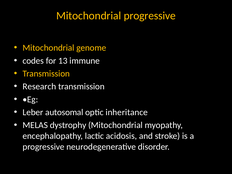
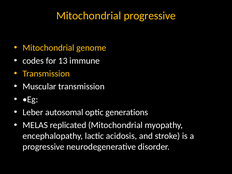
Research: Research -> Muscular
inheritance: inheritance -> generations
dystrophy: dystrophy -> replicated
